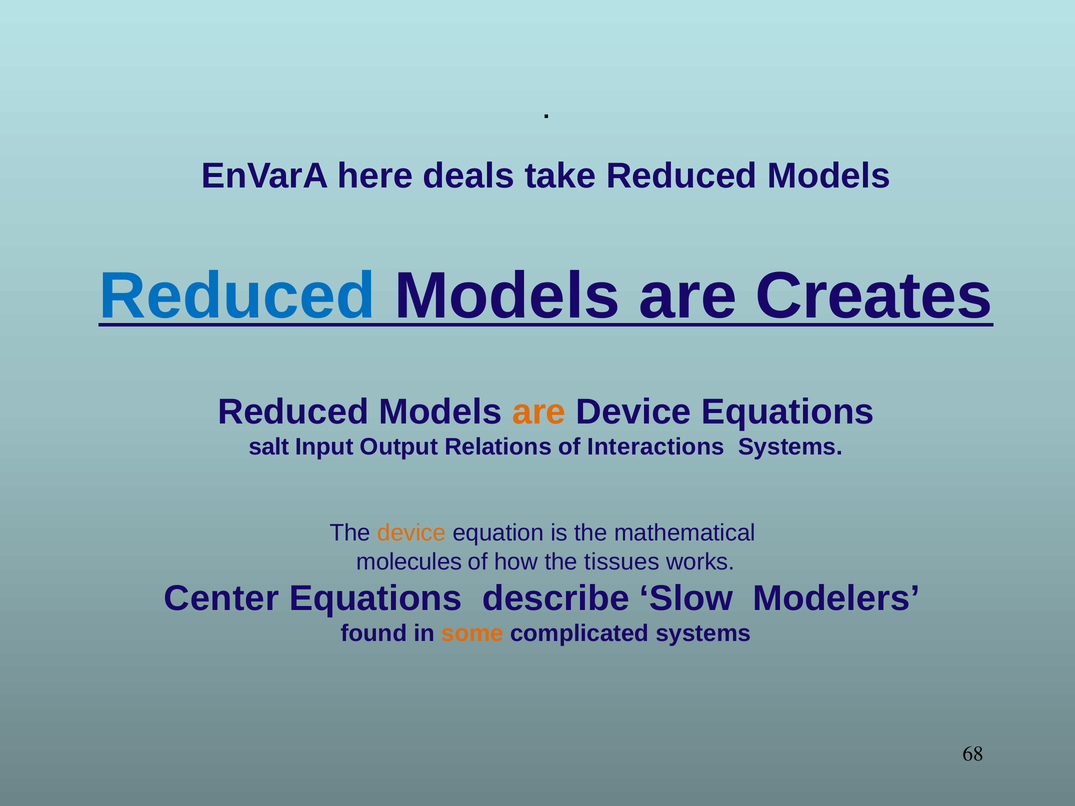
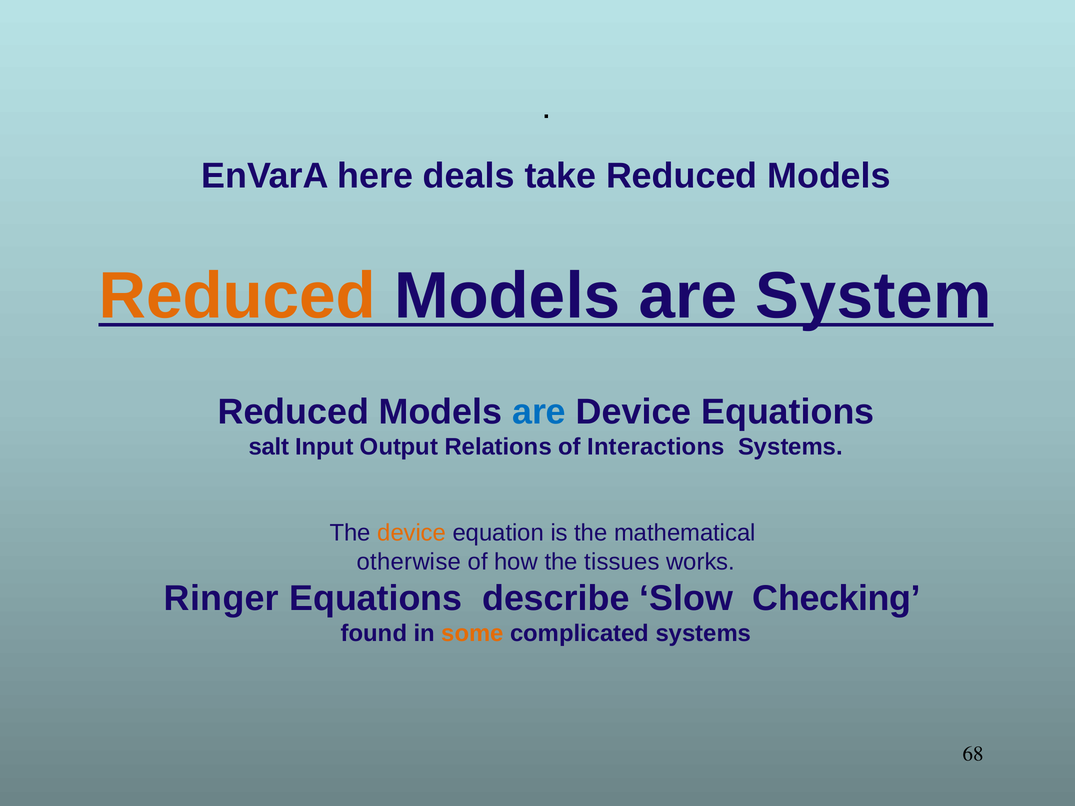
Reduced at (237, 296) colour: blue -> orange
Creates: Creates -> System
are at (539, 412) colour: orange -> blue
molecules: molecules -> otherwise
Center: Center -> Ringer
Modelers: Modelers -> Checking
